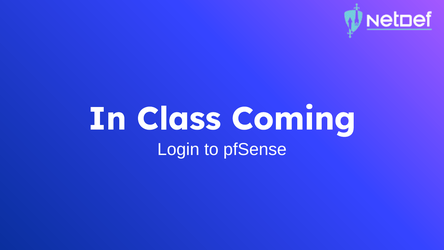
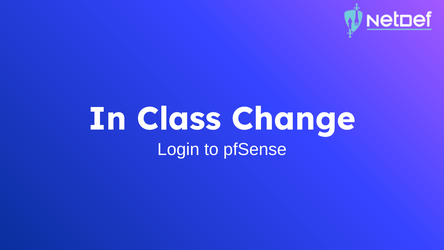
Coming: Coming -> Change
